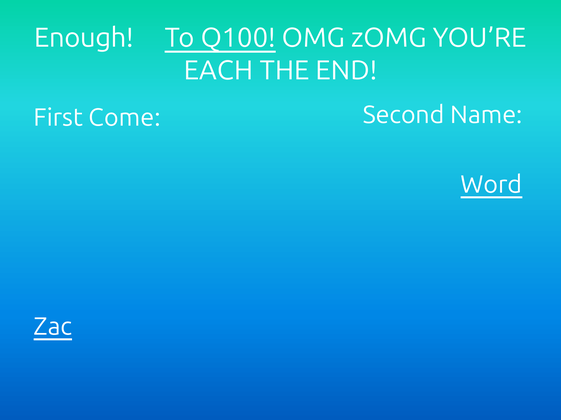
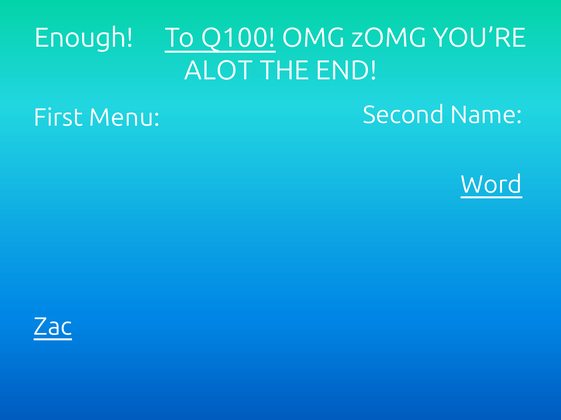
EACH: EACH -> ALOT
Come: Come -> Menu
